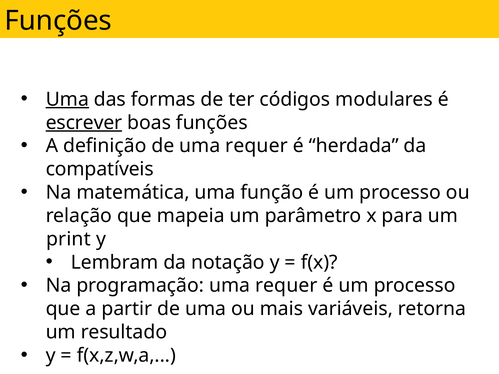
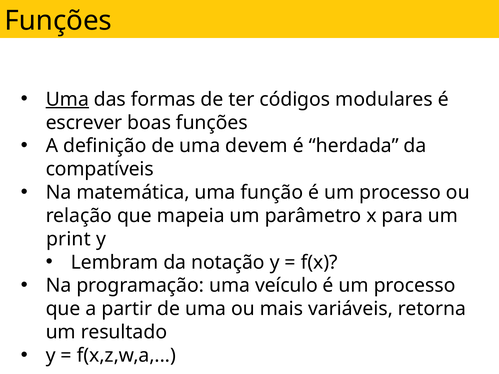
escrever underline: present -> none
de uma requer: requer -> devem
programação uma requer: requer -> veículo
